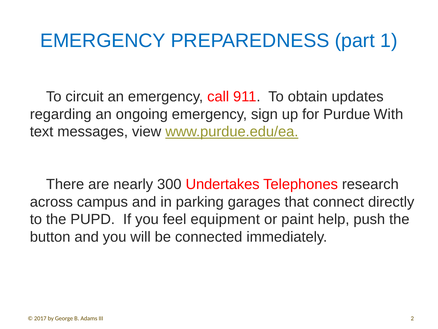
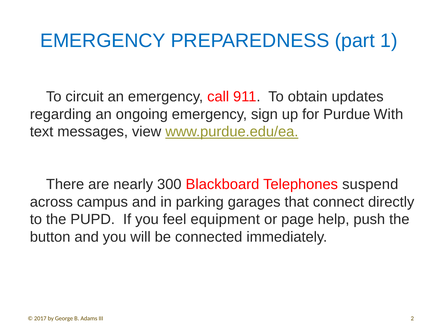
Undertakes: Undertakes -> Blackboard
research: research -> suspend
paint: paint -> page
